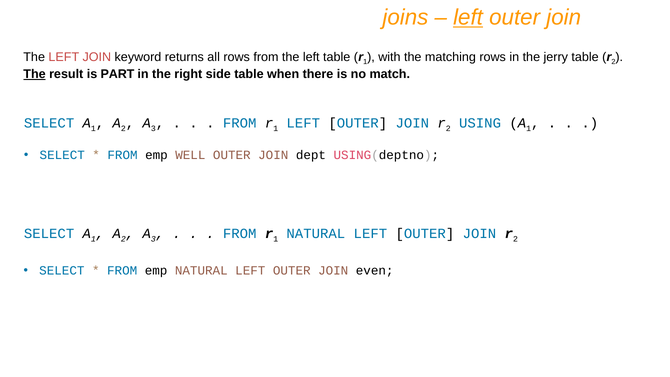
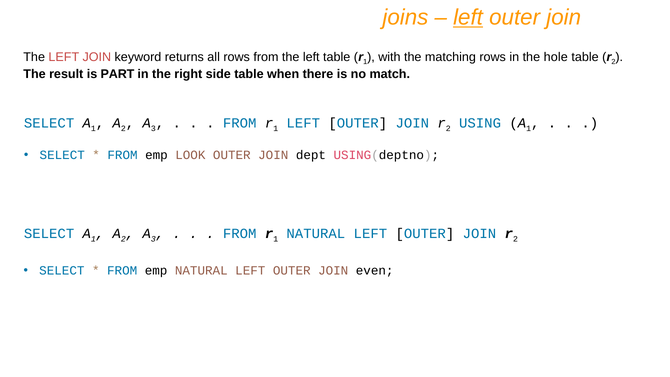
jerry: jerry -> hole
The at (35, 74) underline: present -> none
WELL: WELL -> LOOK
